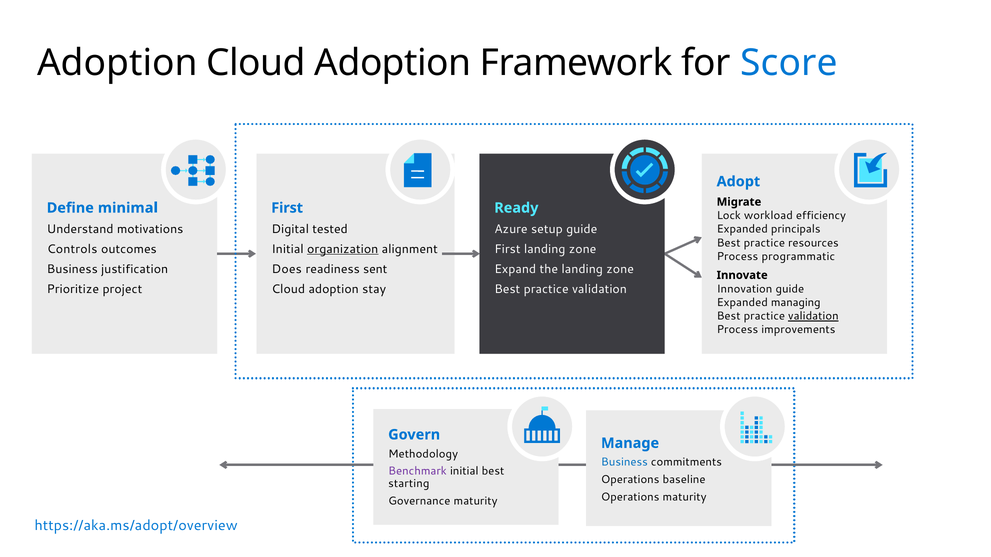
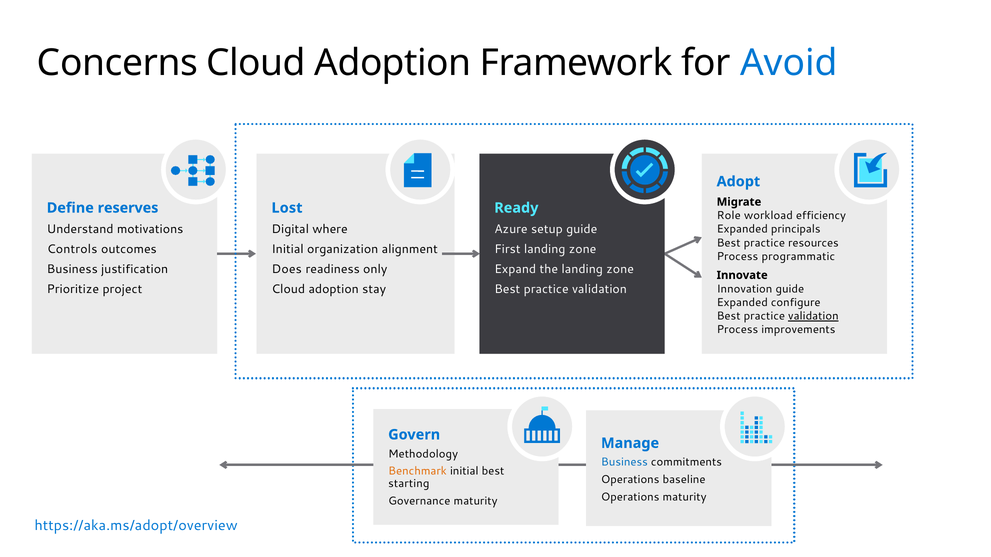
Adoption at (117, 63): Adoption -> Concerns
Score: Score -> Avoid
minimal: minimal -> reserves
First at (287, 208): First -> Lost
Lock: Lock -> Role
tested: tested -> where
organization underline: present -> none
sent: sent -> only
managing: managing -> configure
Benchmark colour: purple -> orange
